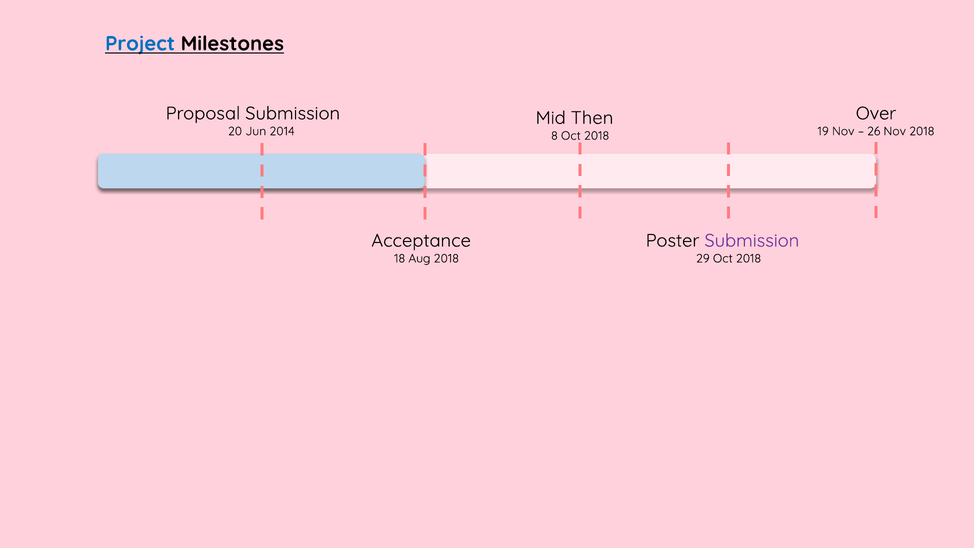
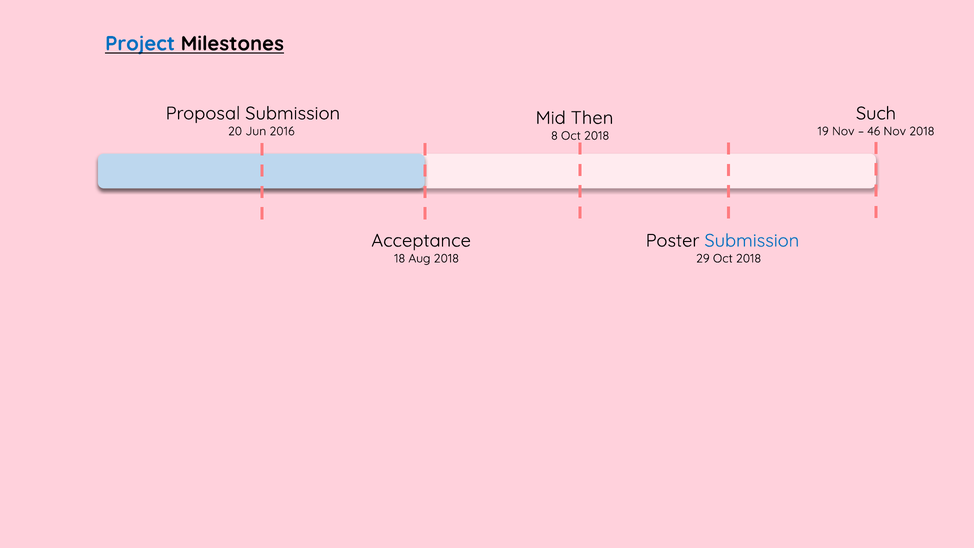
Over: Over -> Such
2014: 2014 -> 2016
26: 26 -> 46
Submission at (752, 241) colour: purple -> blue
